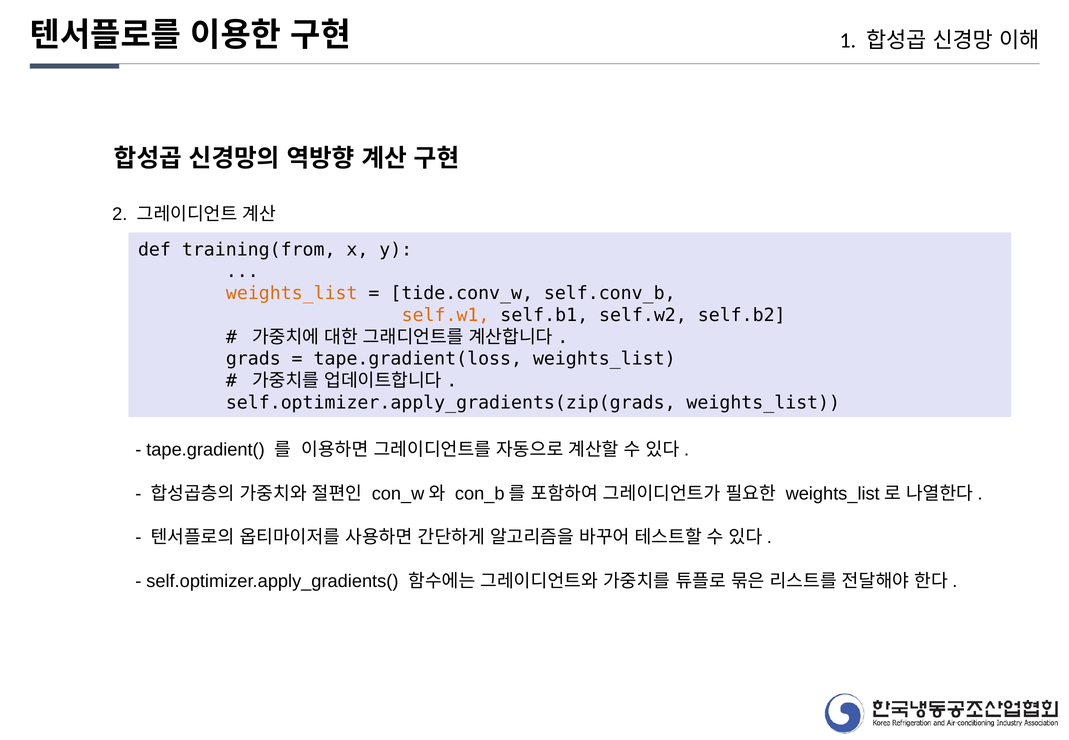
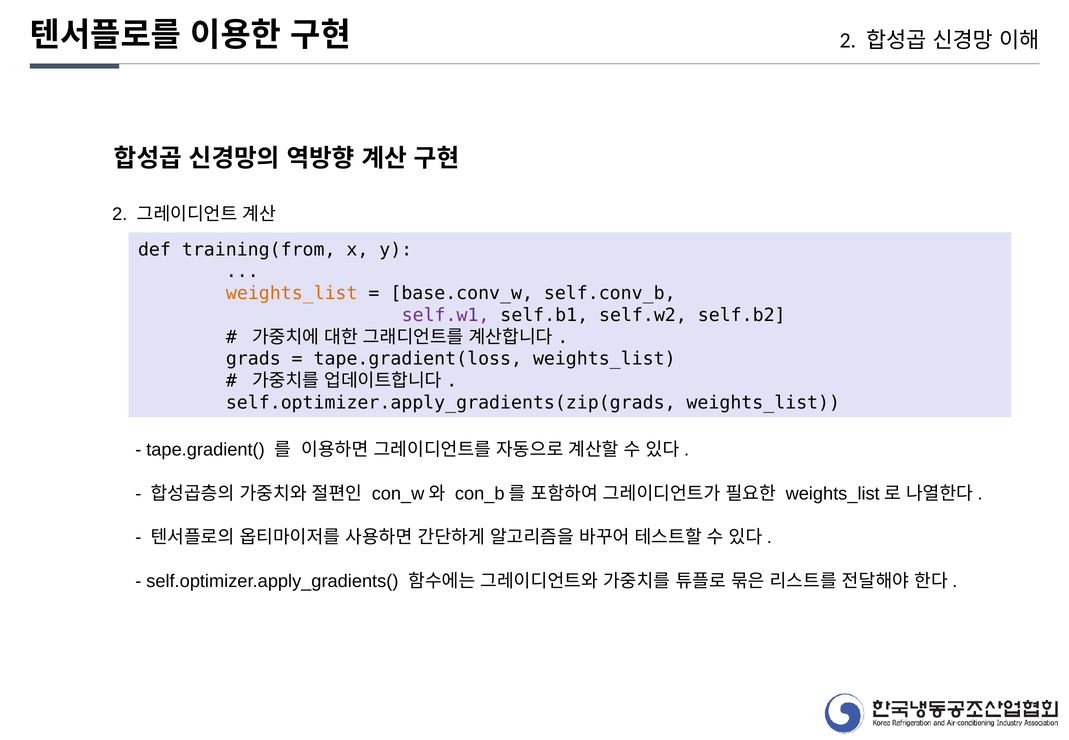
1 at (848, 40): 1 -> 2
tide.conv_w: tide.conv_w -> base.conv_w
self.w1 colour: orange -> purple
